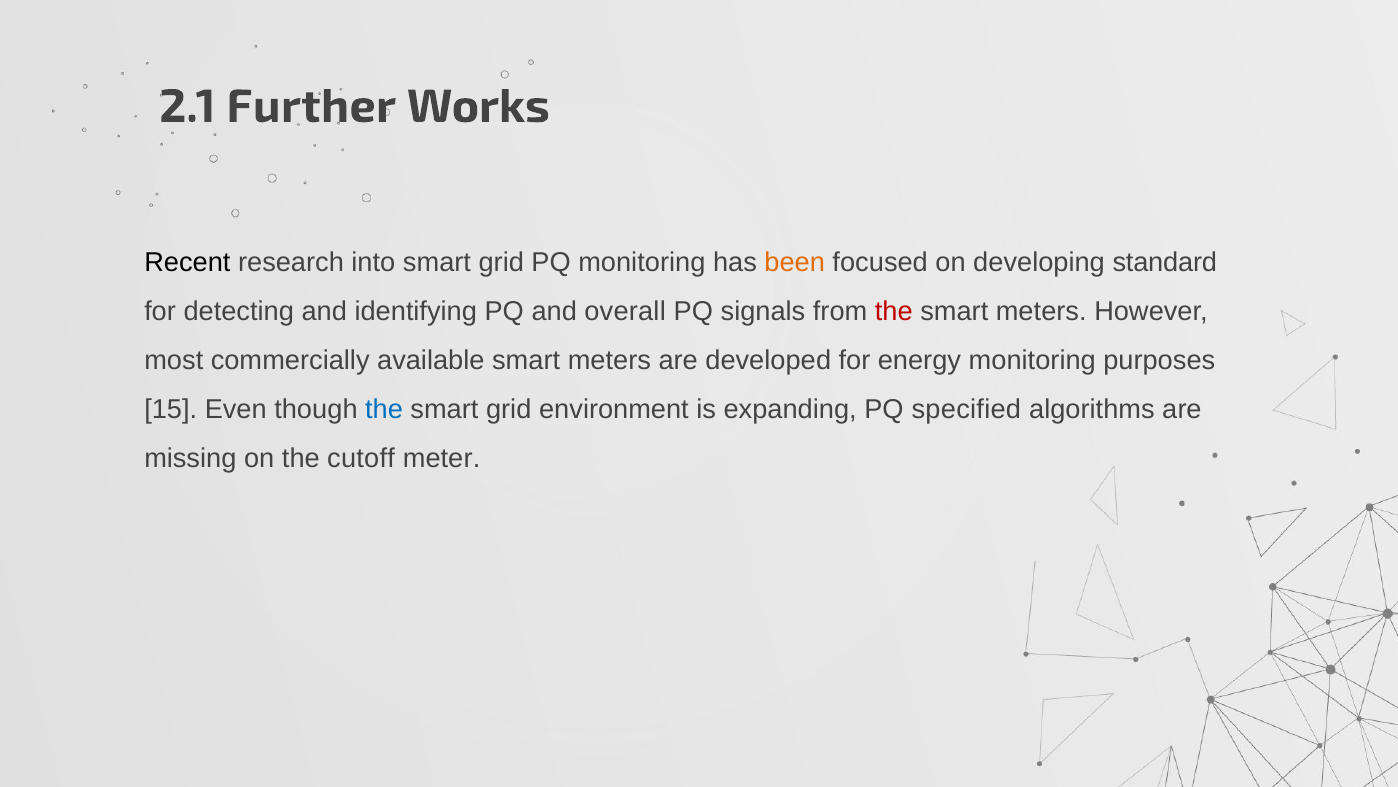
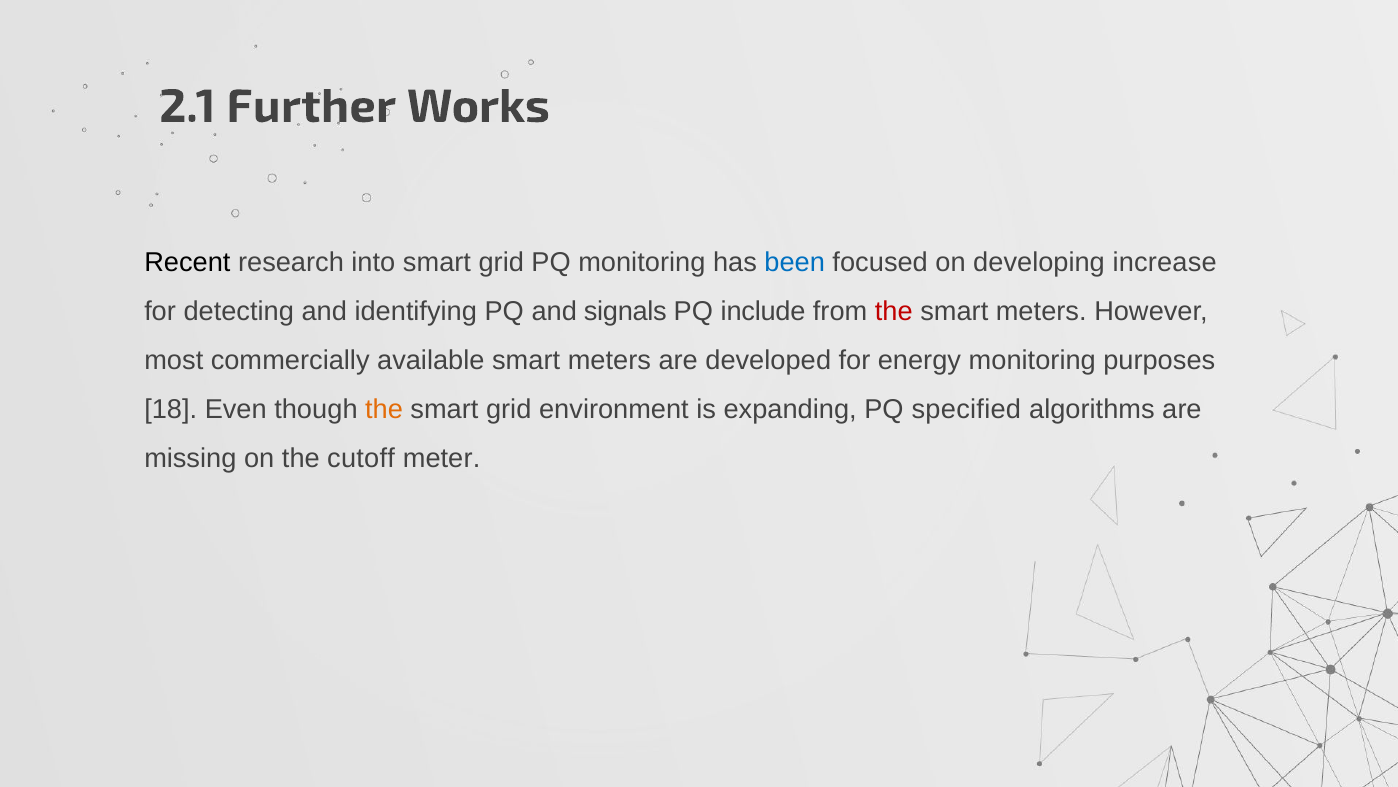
been colour: orange -> blue
standard: standard -> increase
overall: overall -> signals
signals: signals -> include
15: 15 -> 18
the at (384, 409) colour: blue -> orange
